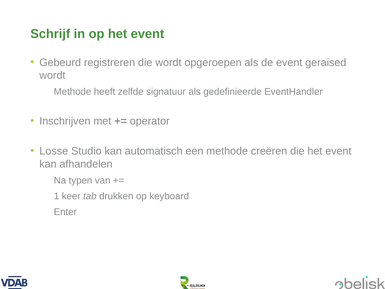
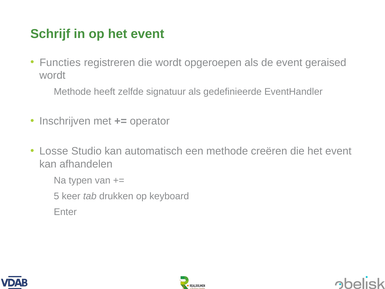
Gebeurd: Gebeurd -> Functies
1: 1 -> 5
